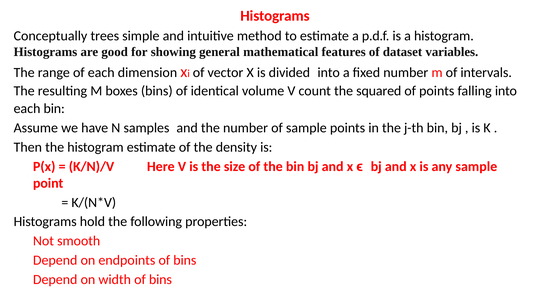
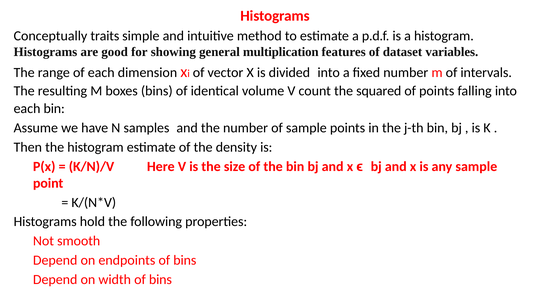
trees: trees -> traits
mathematical: mathematical -> multiplication
